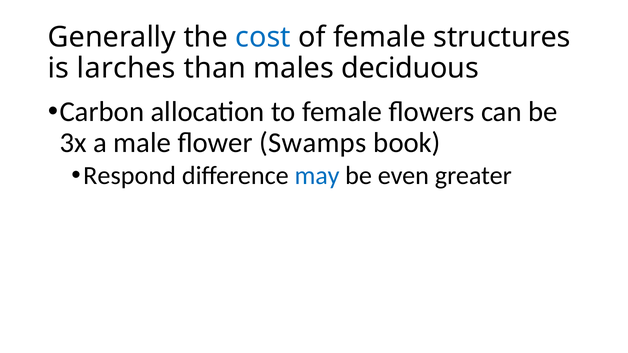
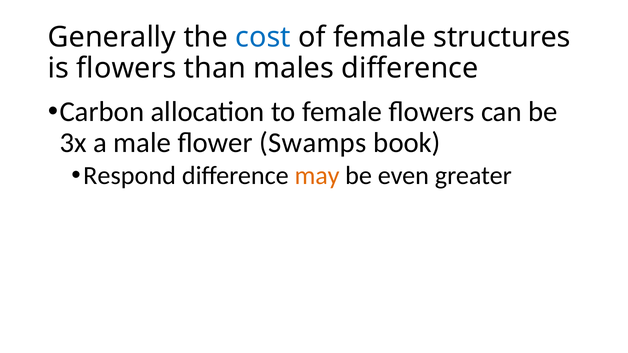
is larches: larches -> flowers
males deciduous: deciduous -> difference
may colour: blue -> orange
